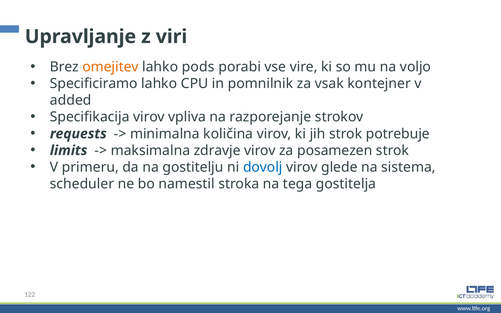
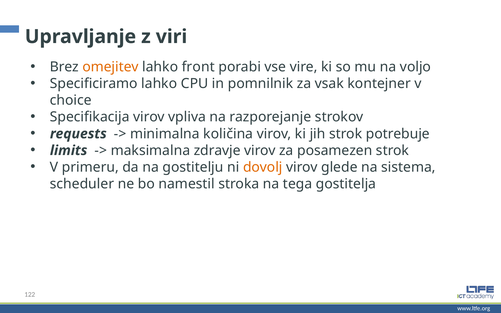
pods: pods -> front
added: added -> choice
dovolj colour: blue -> orange
